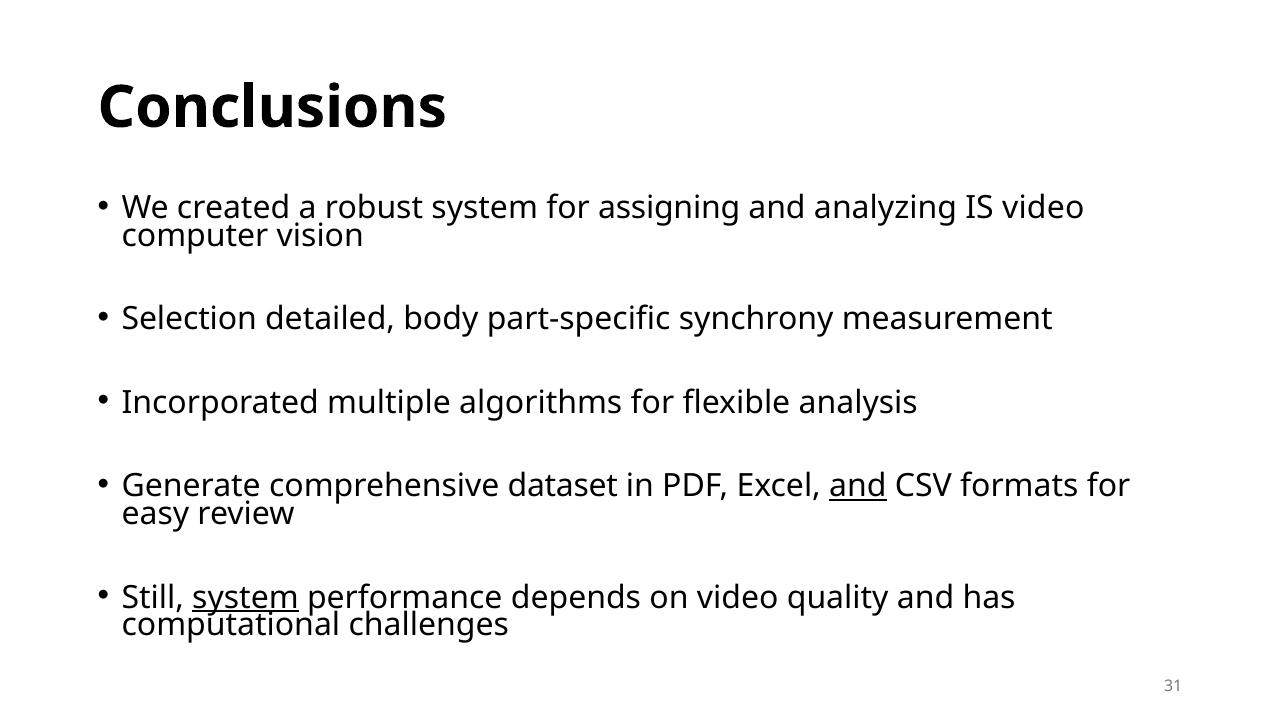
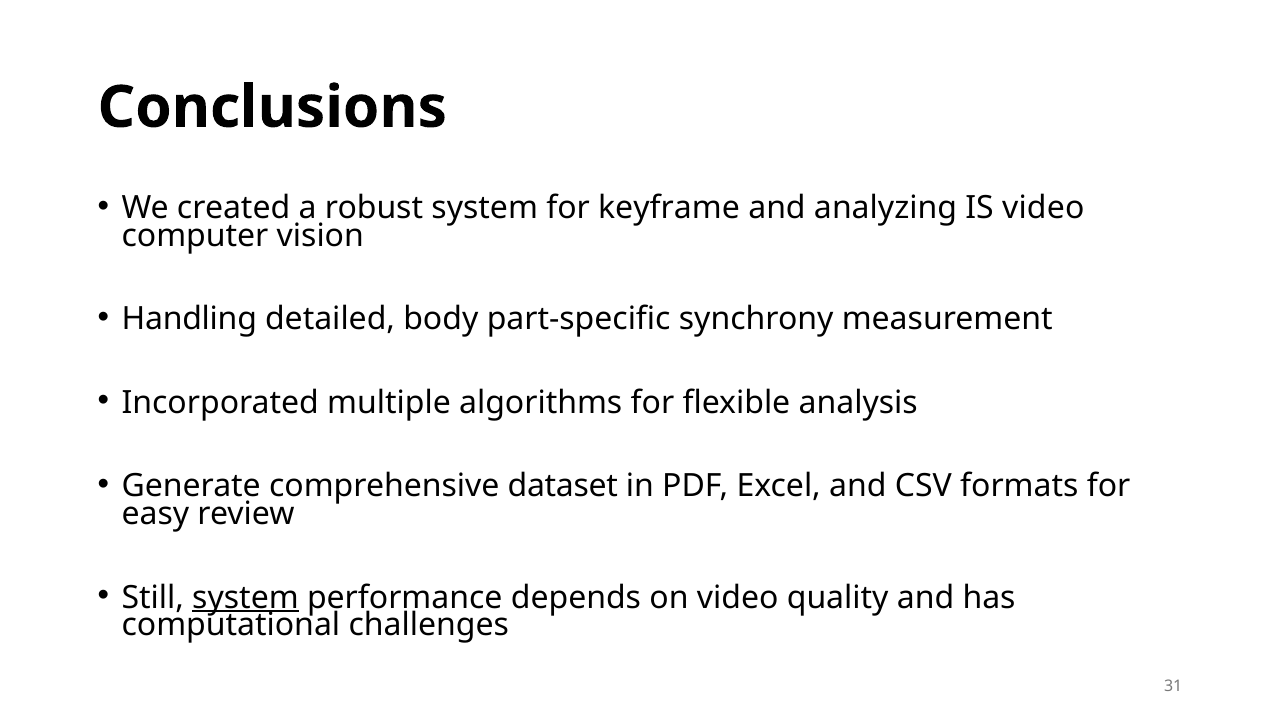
assigning: assigning -> keyframe
Selection: Selection -> Handling
and at (858, 486) underline: present -> none
